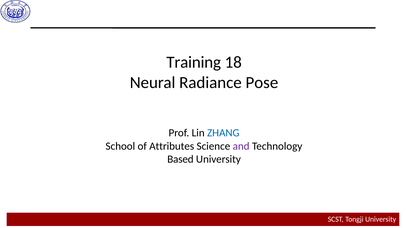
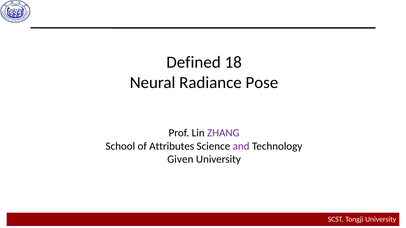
Training: Training -> Defined
ZHANG colour: blue -> purple
Based: Based -> Given
